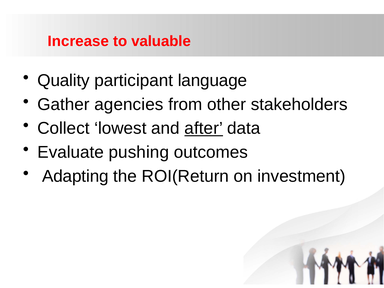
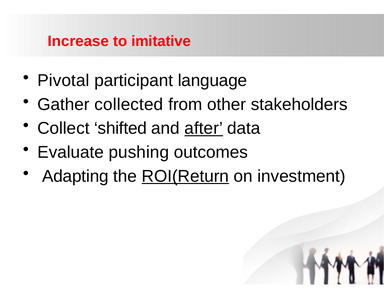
valuable: valuable -> imitative
Quality: Quality -> Pivotal
agencies: agencies -> collected
lowest: lowest -> shifted
ROI(Return underline: none -> present
